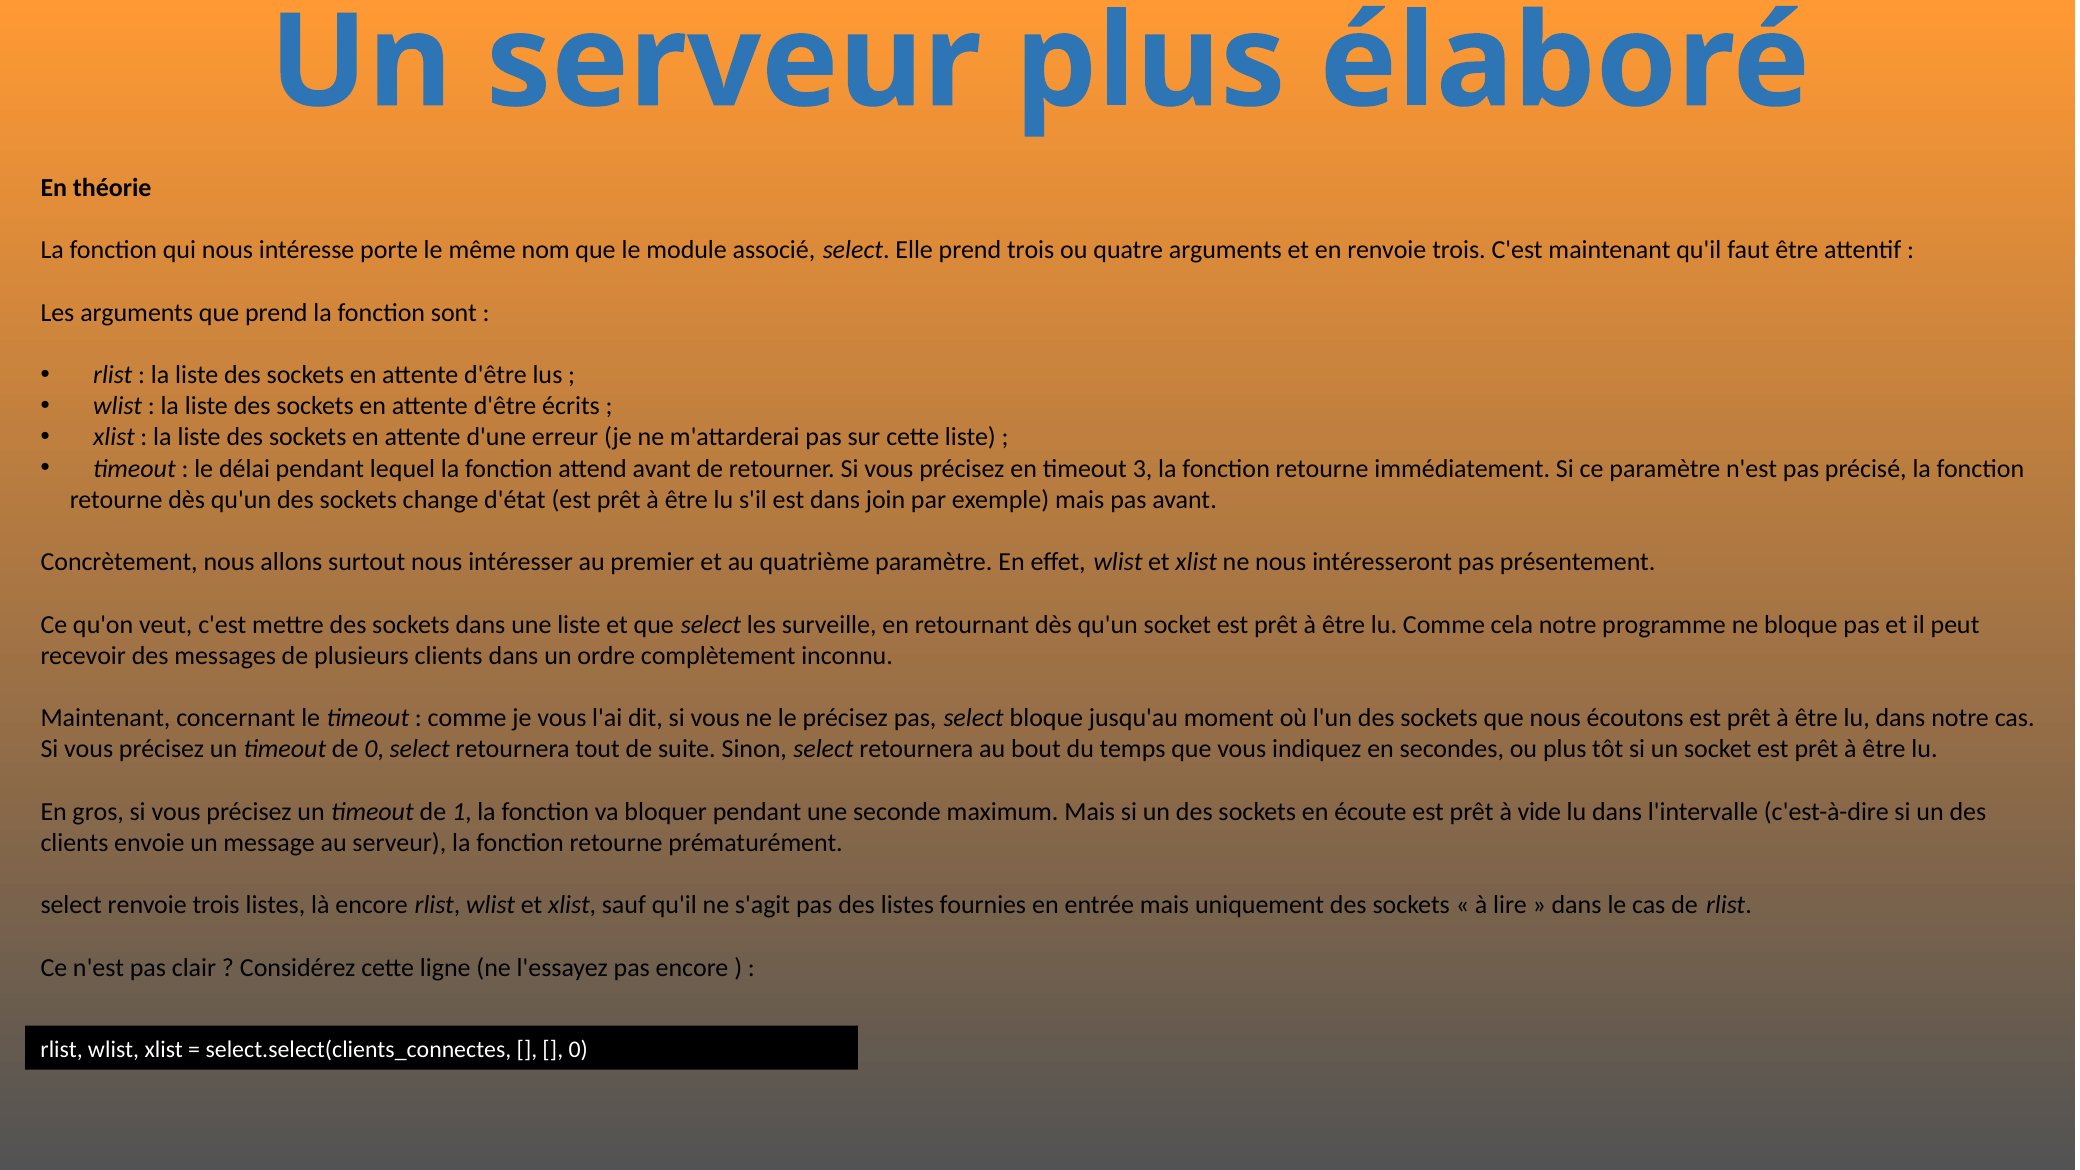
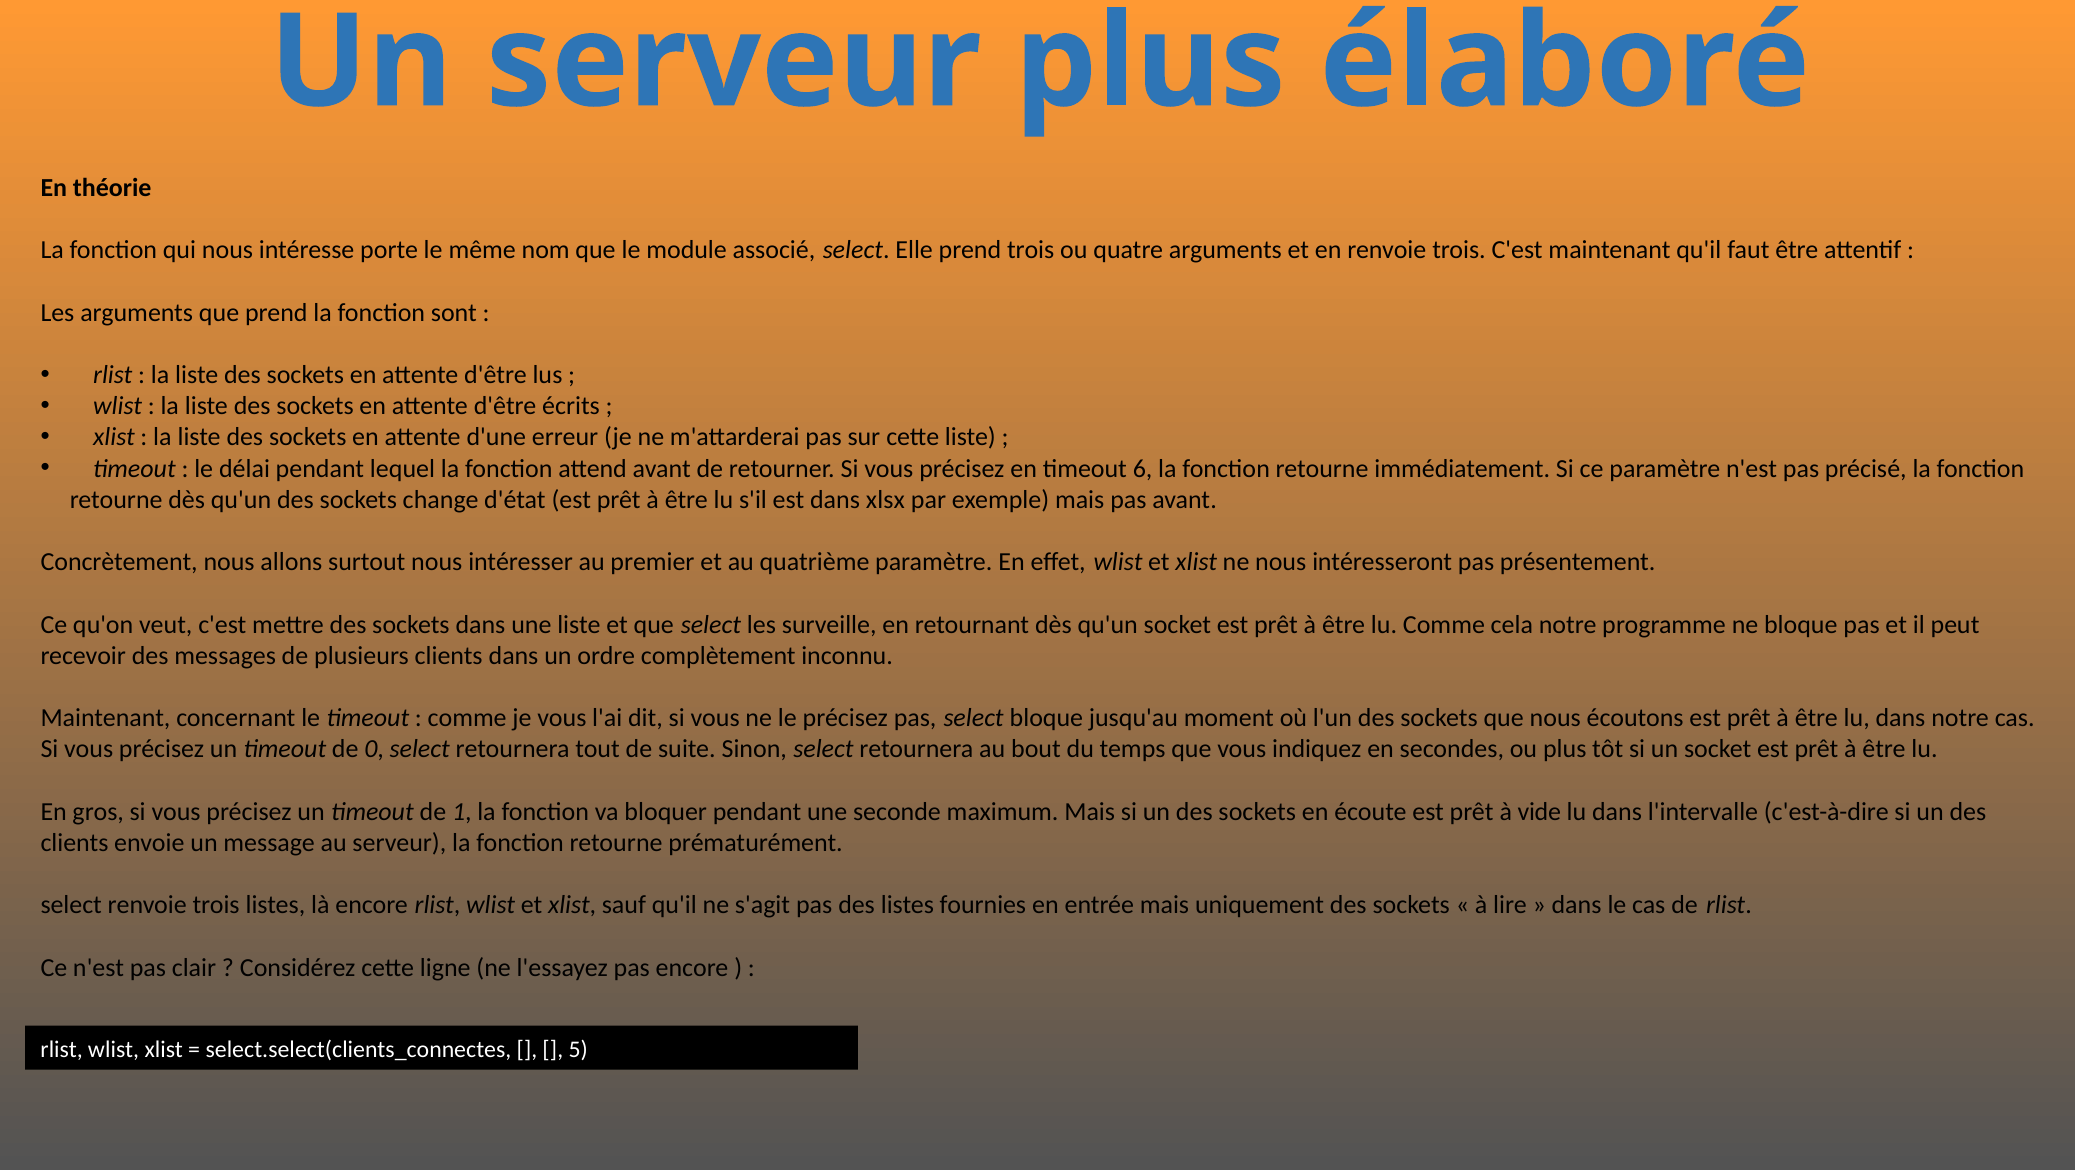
3: 3 -> 6
join: join -> xlsx
0 at (578, 1049): 0 -> 5
